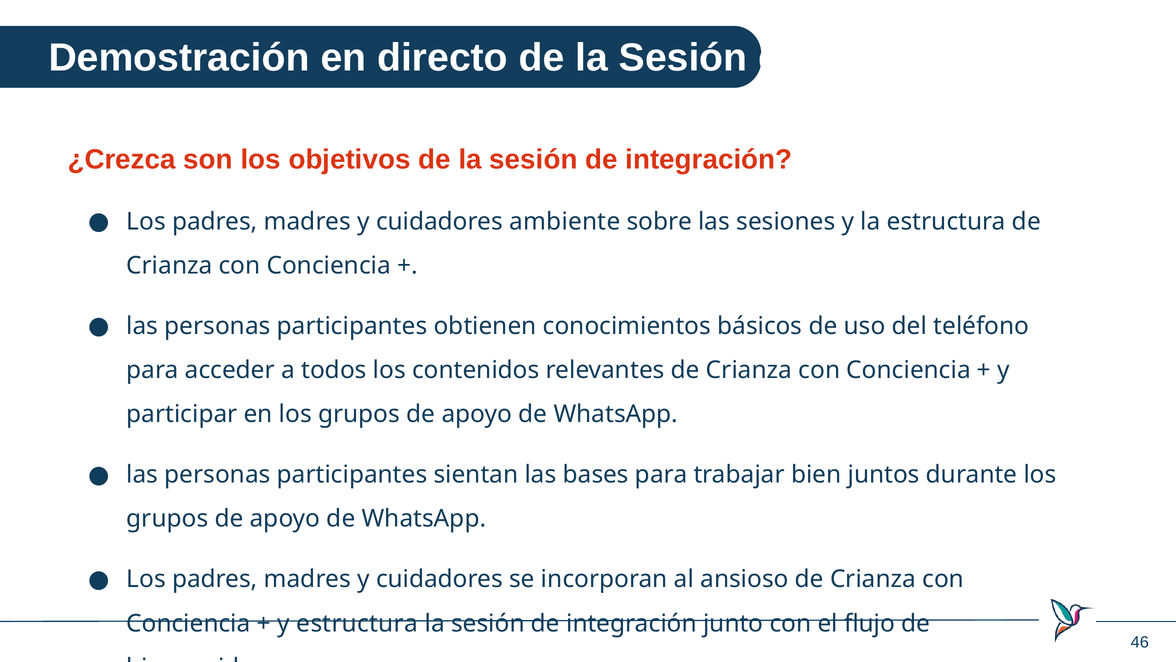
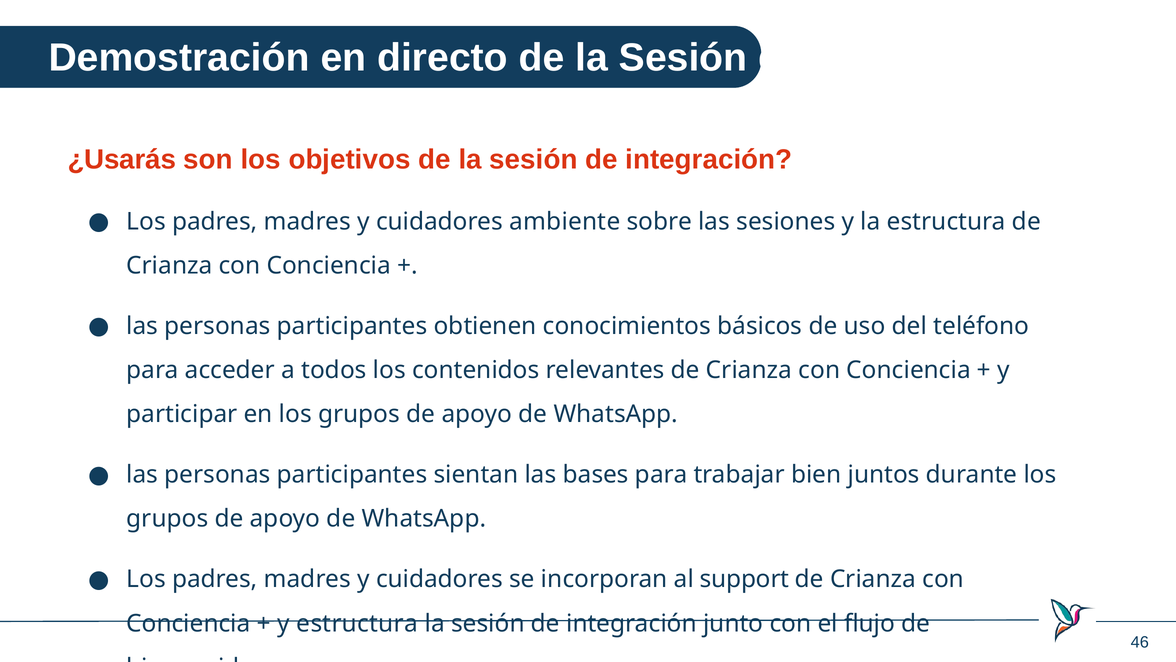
¿Crezca: ¿Crezca -> ¿Usarás
ansioso: ansioso -> support
